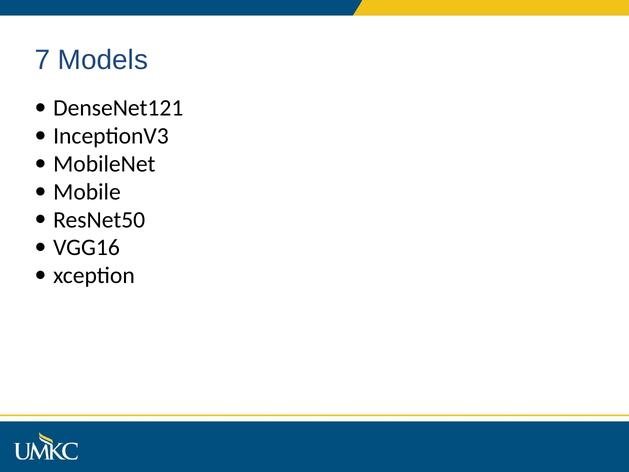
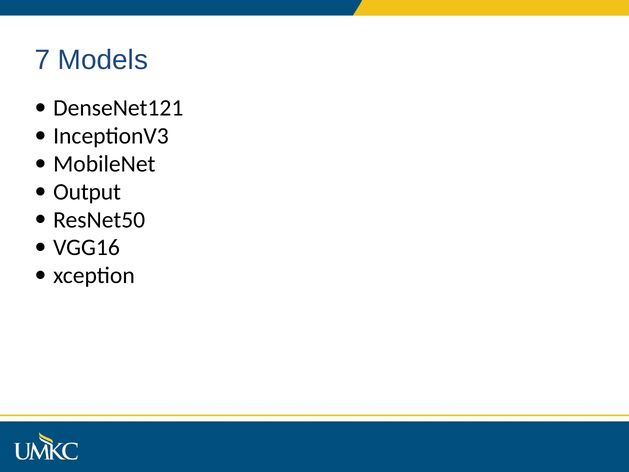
Mobile: Mobile -> Output
